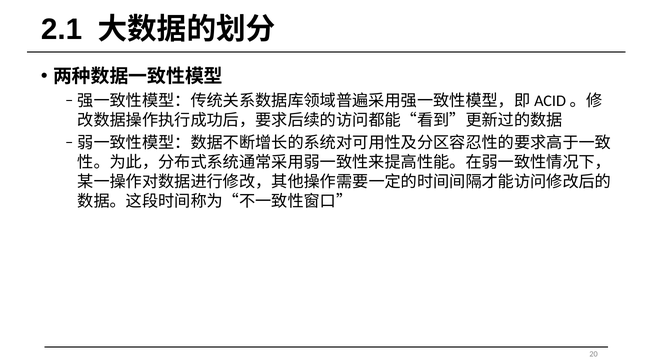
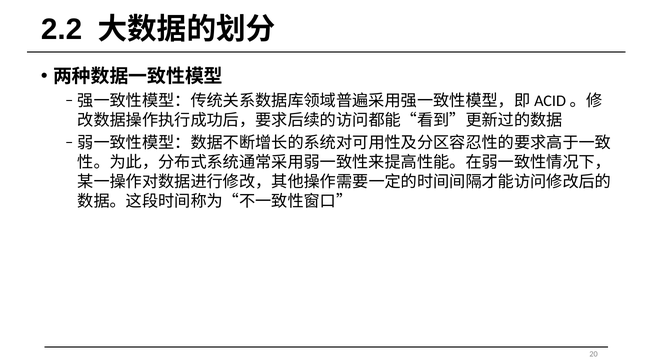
2.1: 2.1 -> 2.2
